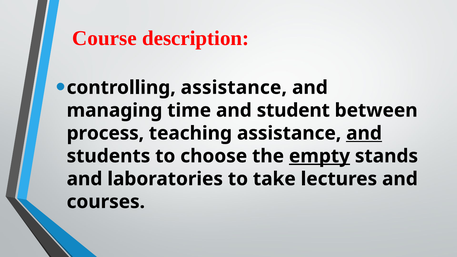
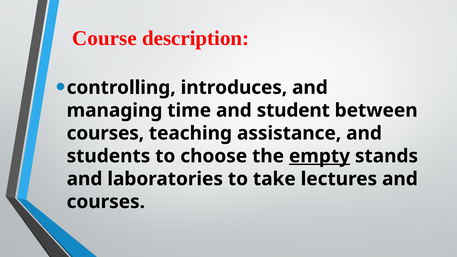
controlling assistance: assistance -> introduces
process at (105, 133): process -> courses
and at (364, 133) underline: present -> none
